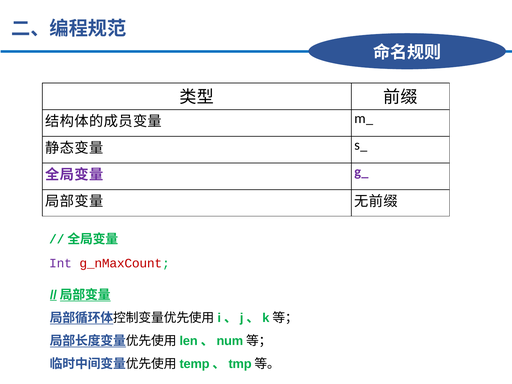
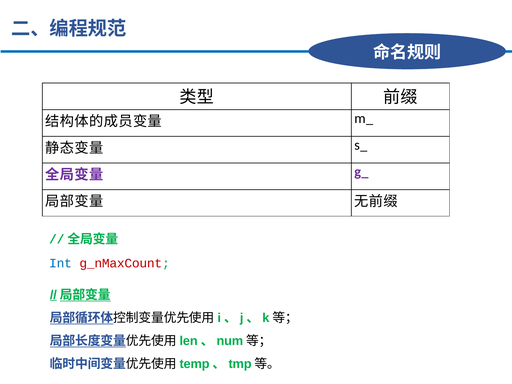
Int colour: purple -> blue
